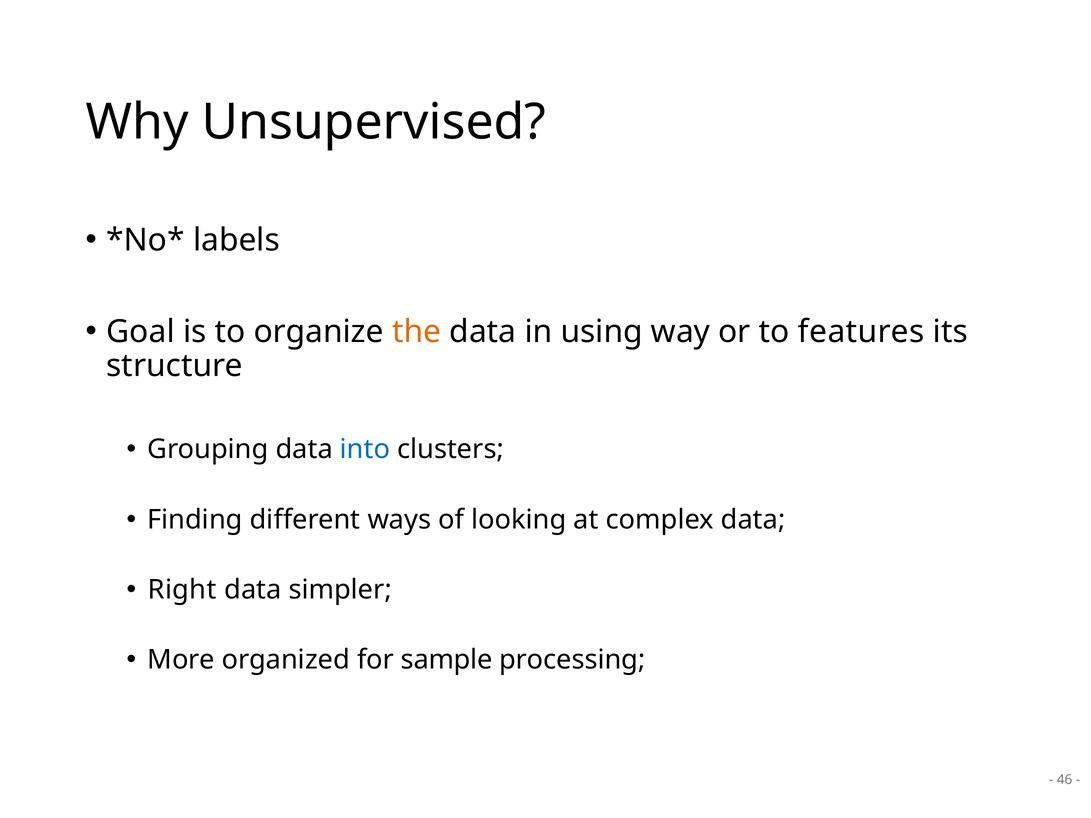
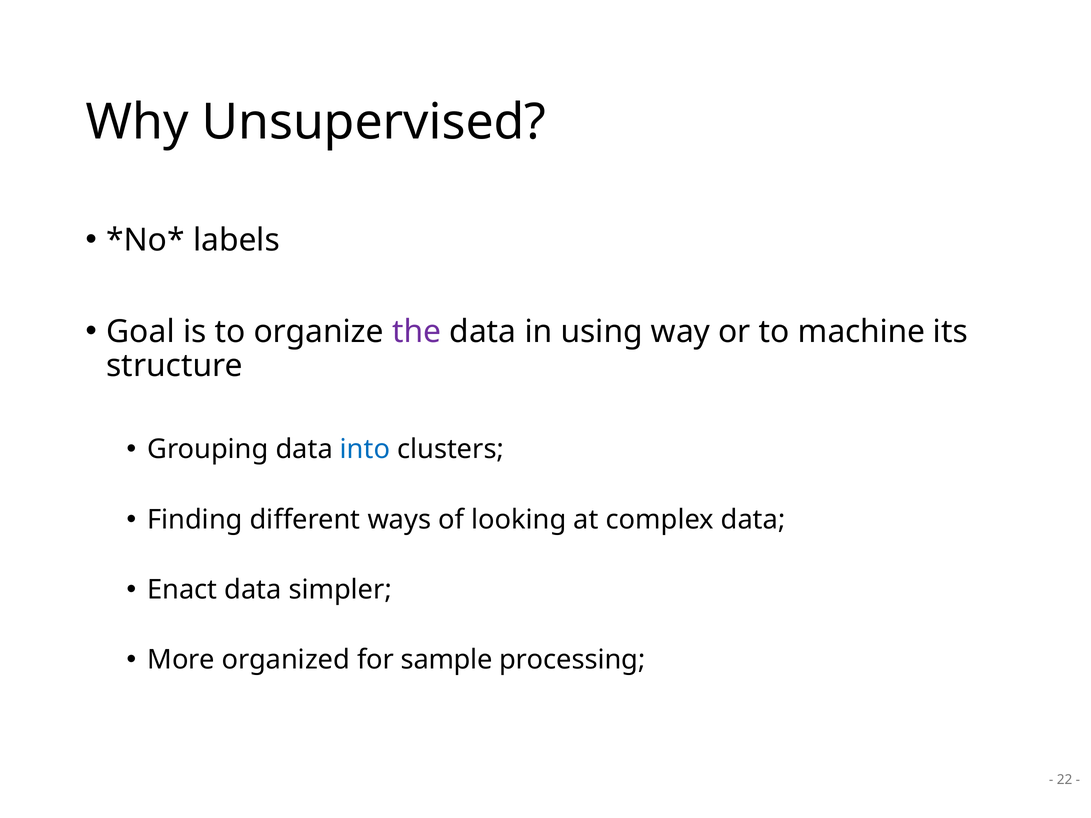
the colour: orange -> purple
features: features -> machine
Right: Right -> Enact
46: 46 -> 22
